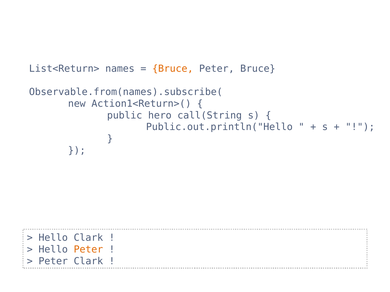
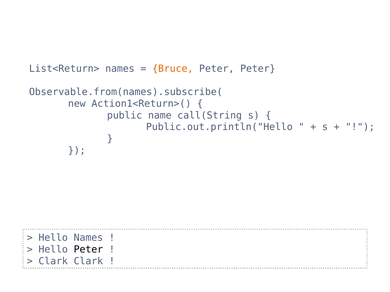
Peter Bruce: Bruce -> Peter
hero: hero -> name
Hello Clark: Clark -> Names
Peter at (88, 250) colour: orange -> black
Peter at (53, 262): Peter -> Clark
